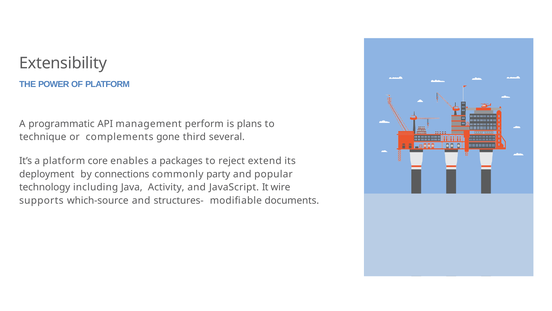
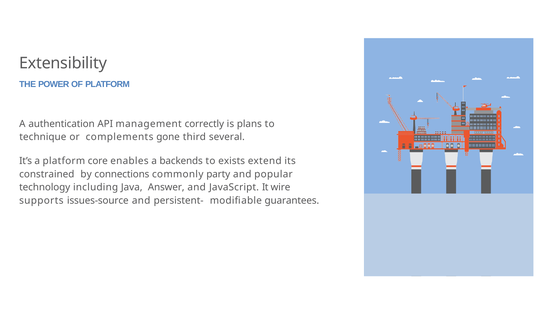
programmatic: programmatic -> authentication
perform: perform -> correctly
packages: packages -> backends
reject: reject -> exists
deployment: deployment -> constrained
Activity: Activity -> Answer
which-source: which-source -> issues-source
structures-: structures- -> persistent-
documents: documents -> guarantees
